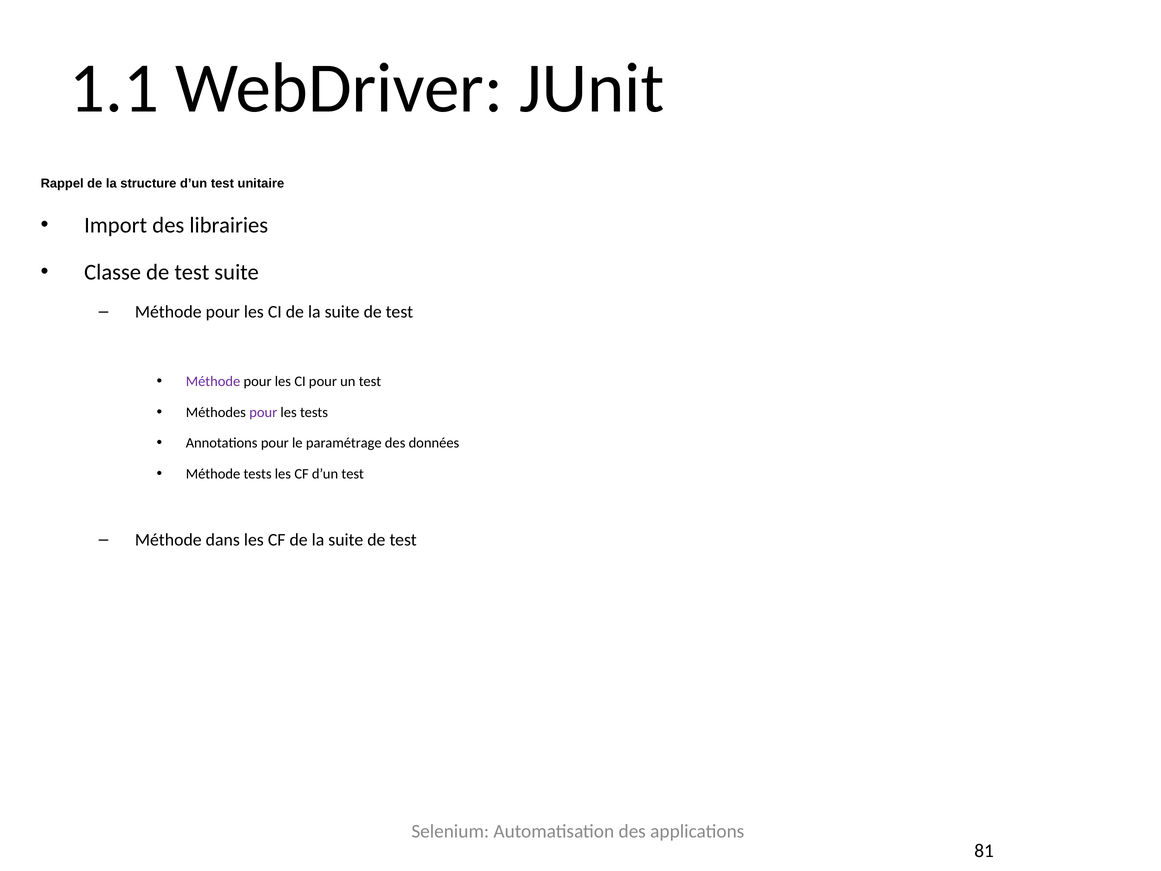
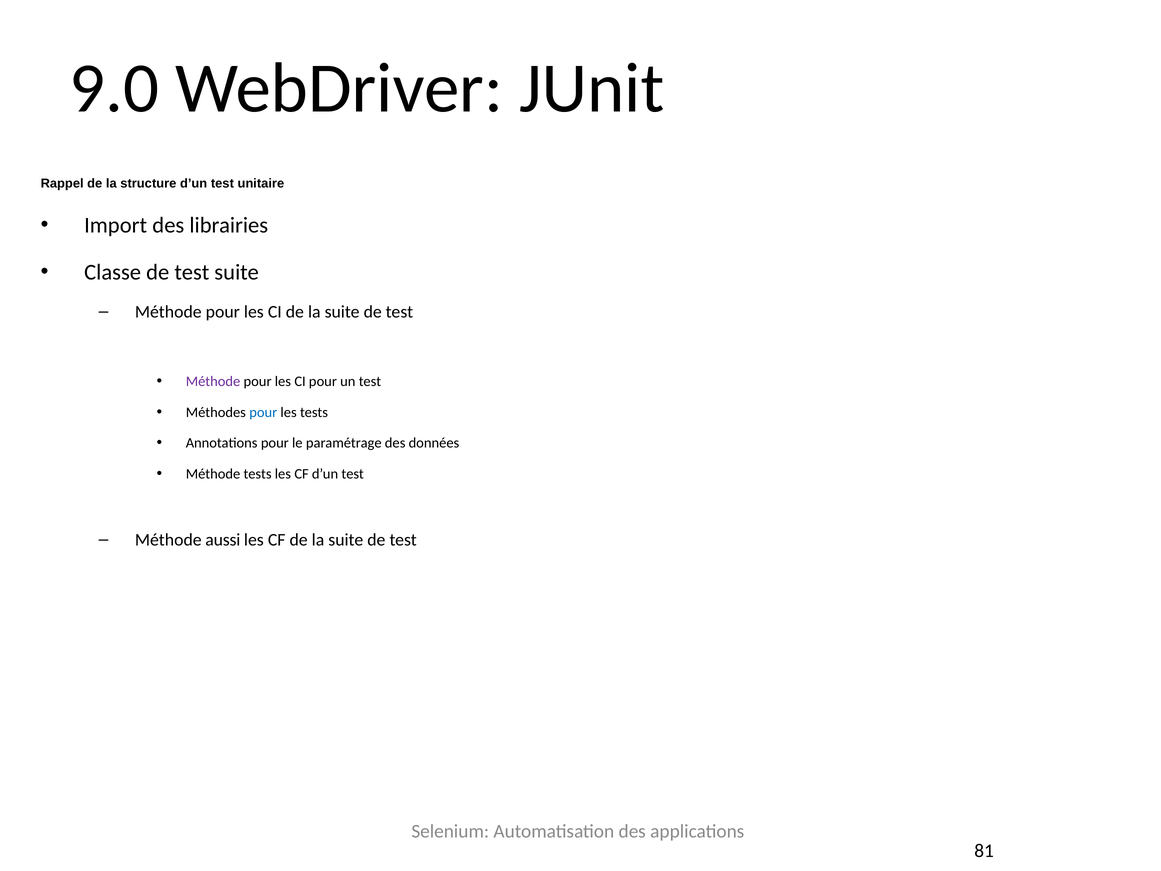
1.1: 1.1 -> 9.0
pour at (263, 412) colour: purple -> blue
dans: dans -> aussi
